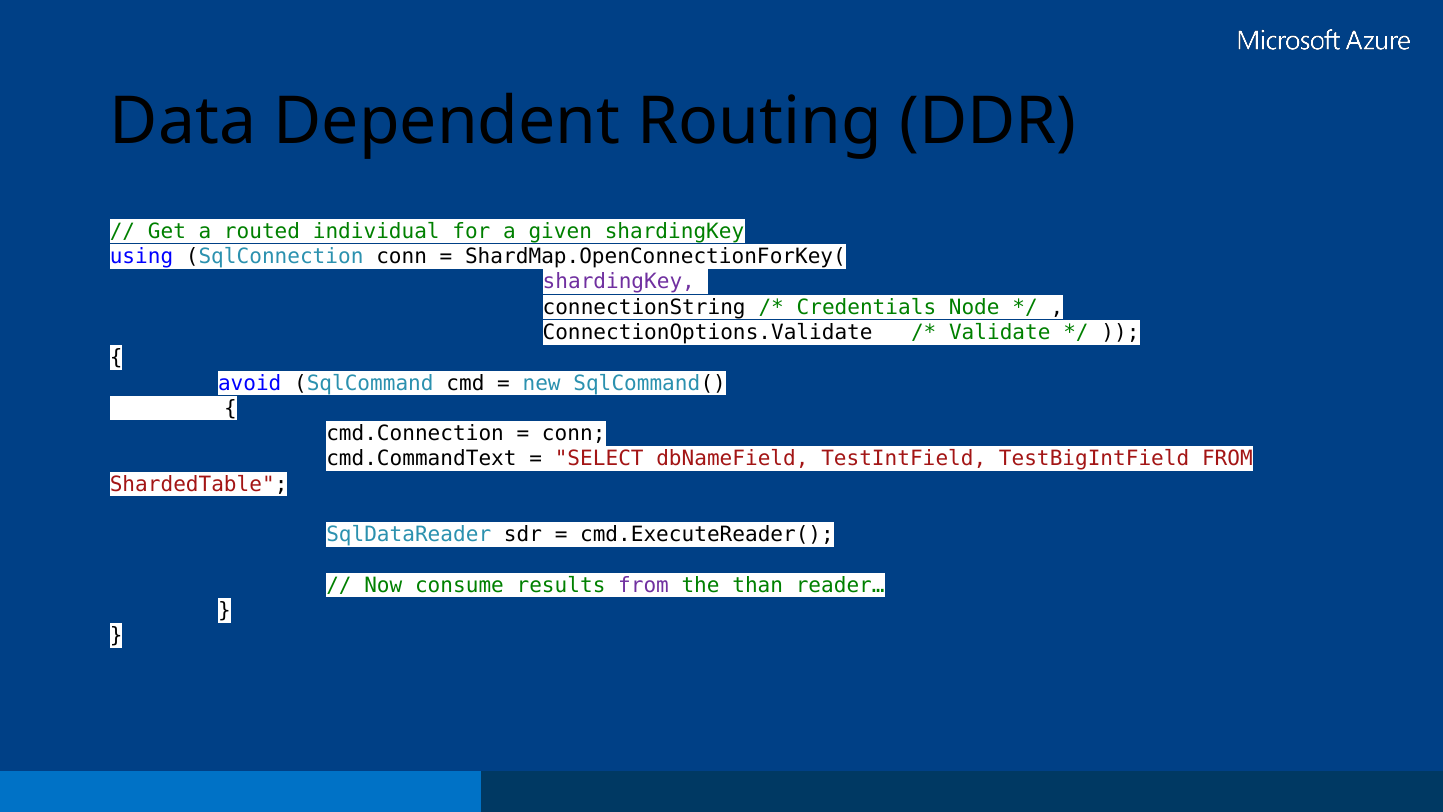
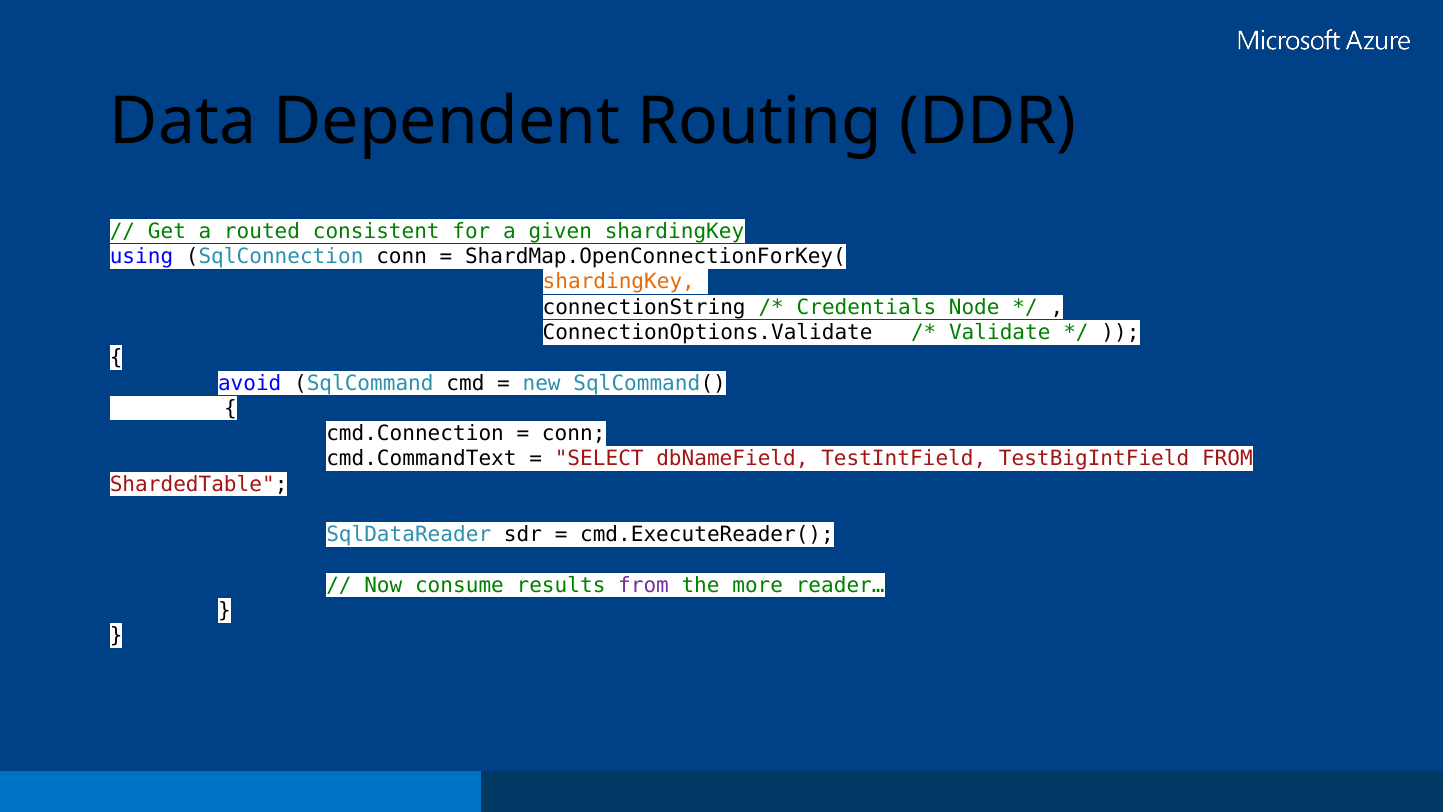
individual: individual -> consistent
shardingKey at (619, 282) colour: purple -> orange
than: than -> more
